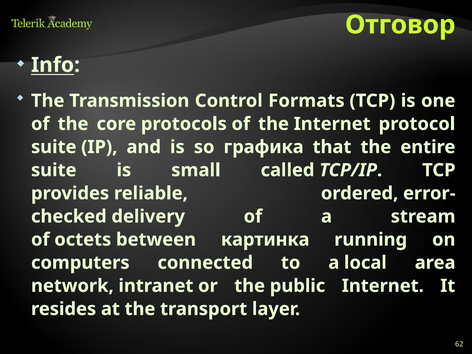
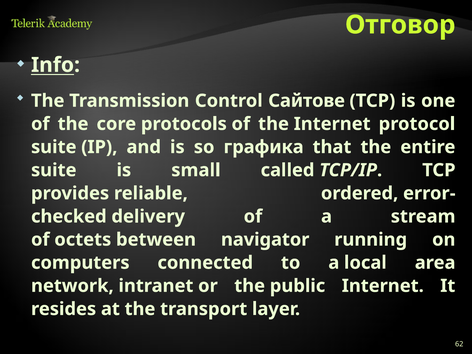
Formats: Formats -> Сайтове
картинка: картинка -> navigator
